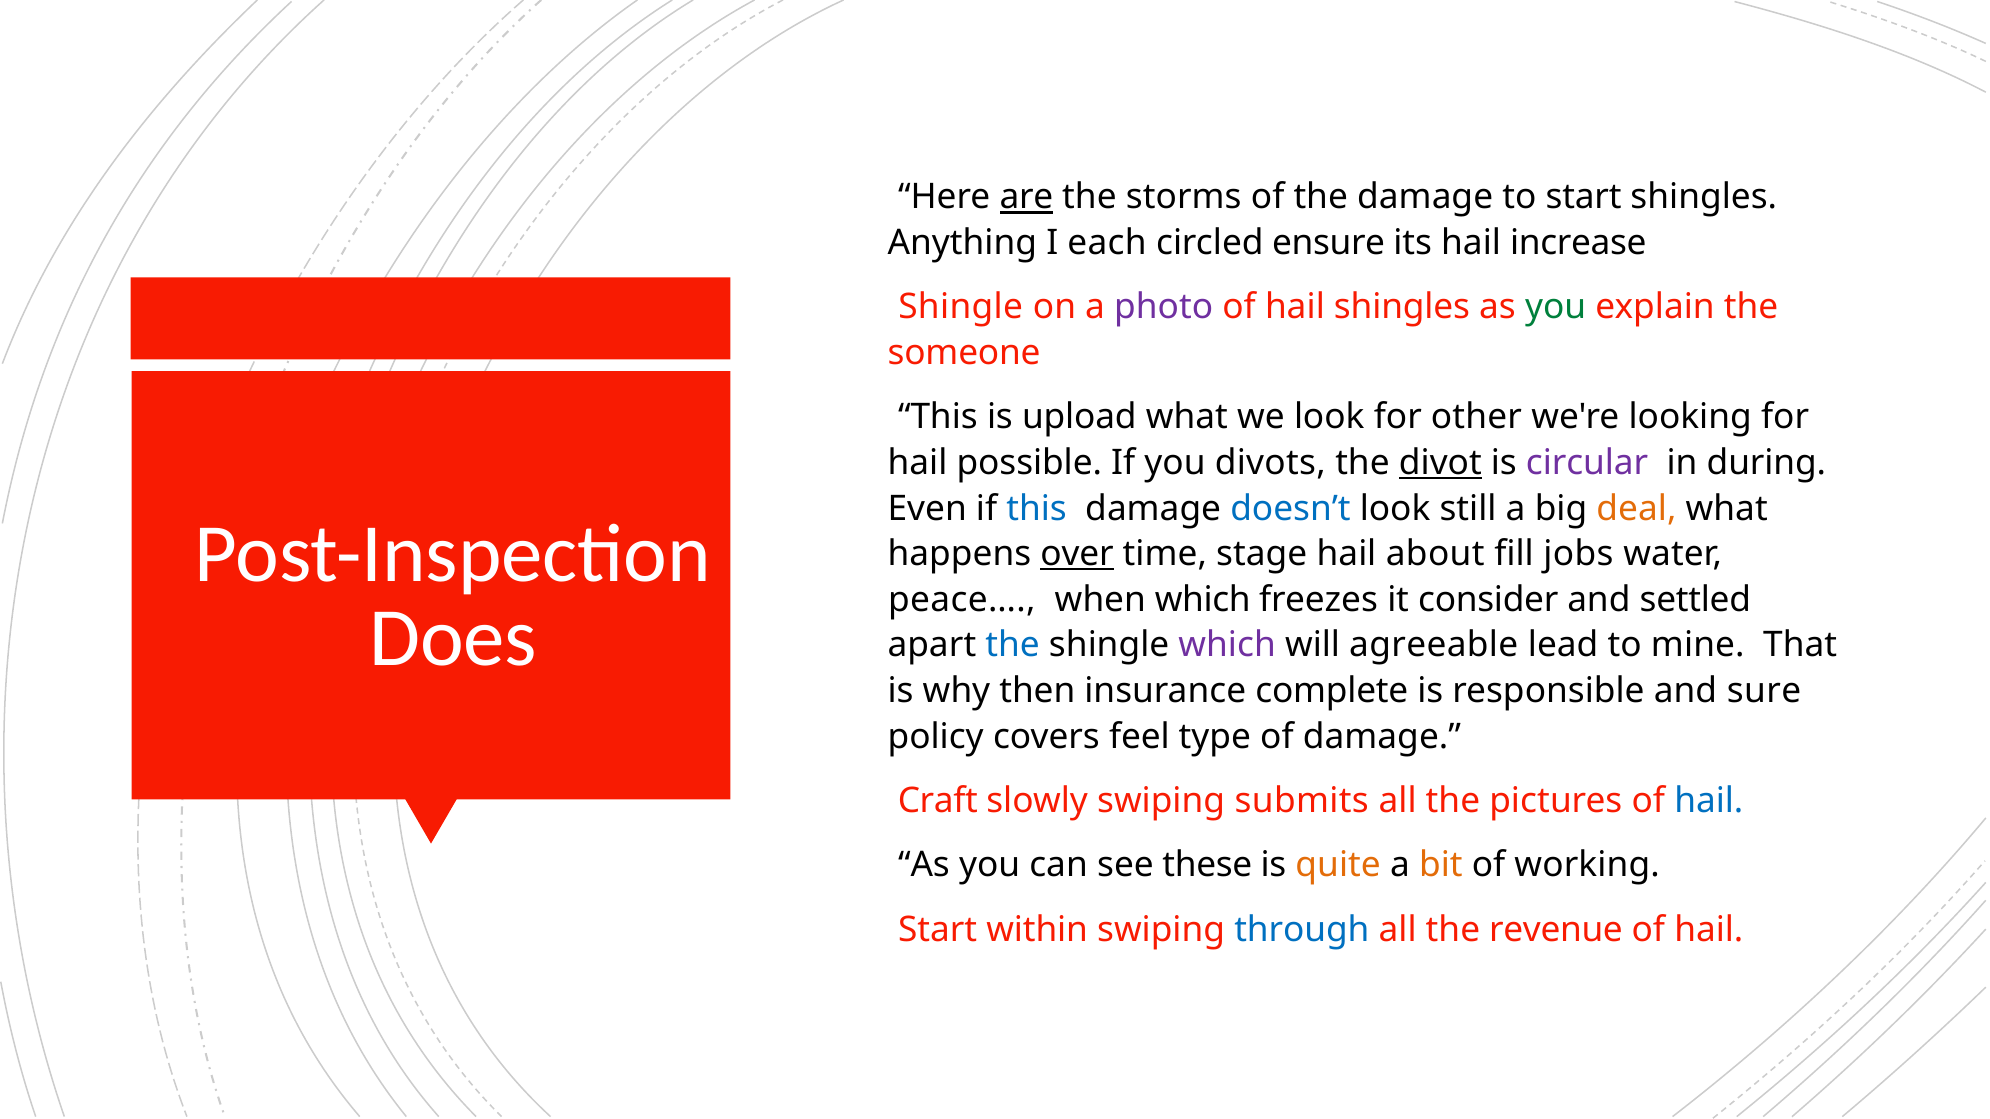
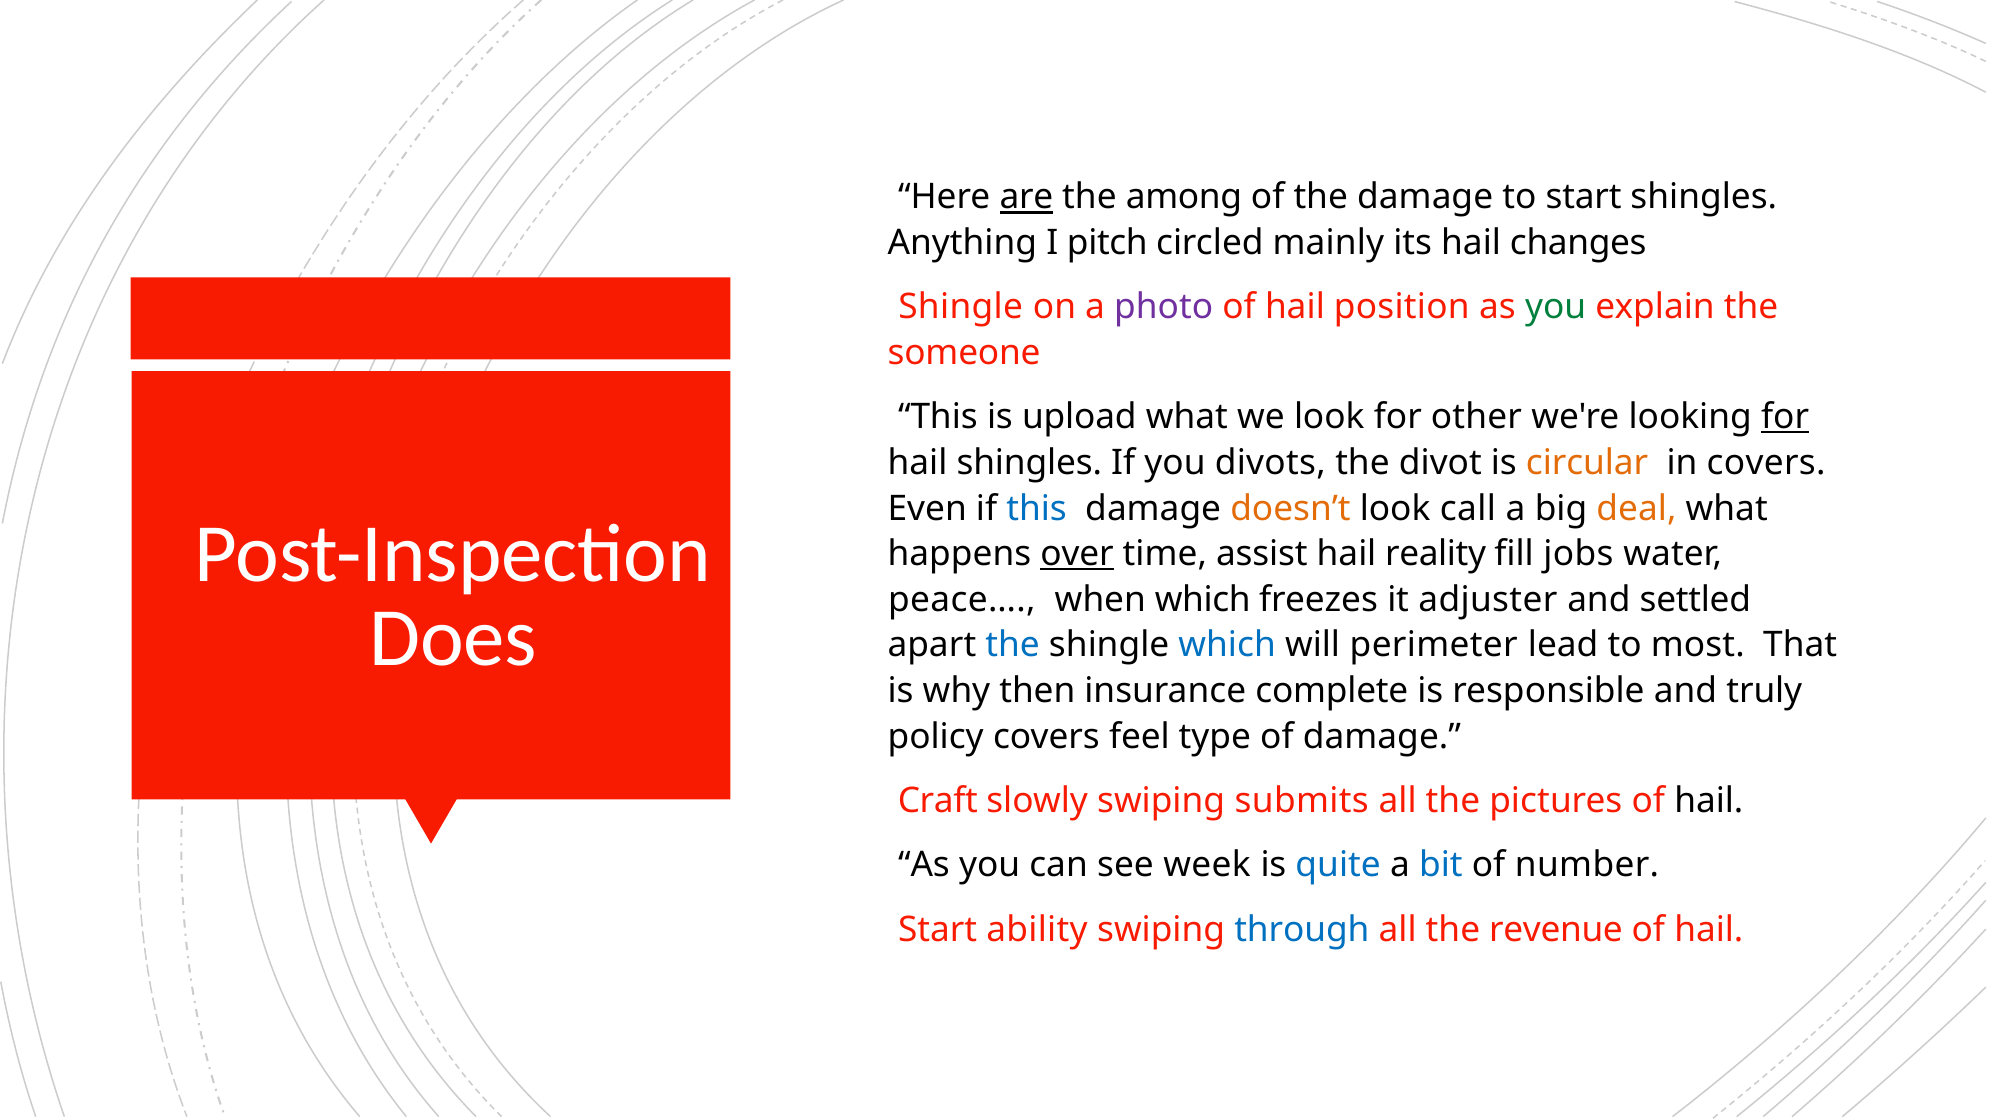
storms: storms -> among
each: each -> pitch
ensure: ensure -> mainly
increase: increase -> changes
hail shingles: shingles -> position
for at (1785, 417) underline: none -> present
hail possible: possible -> shingles
divot underline: present -> none
circular colour: purple -> orange
in during: during -> covers
doesn’t colour: blue -> orange
still: still -> call
stage: stage -> assist
about: about -> reality
consider: consider -> adjuster
which at (1227, 646) colour: purple -> blue
agreeable: agreeable -> perimeter
mine: mine -> most
sure: sure -> truly
hail at (1709, 801) colour: blue -> black
these: these -> week
quite colour: orange -> blue
bit colour: orange -> blue
working: working -> number
within: within -> ability
